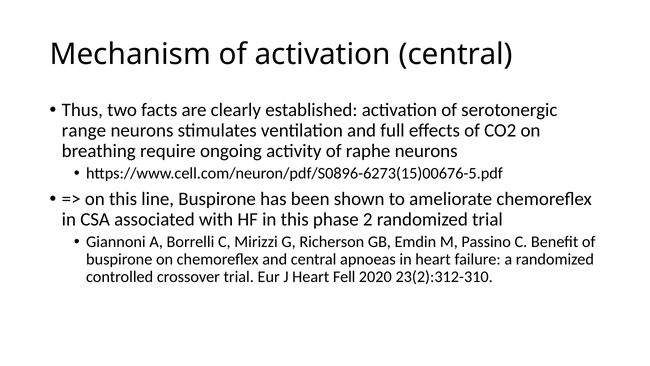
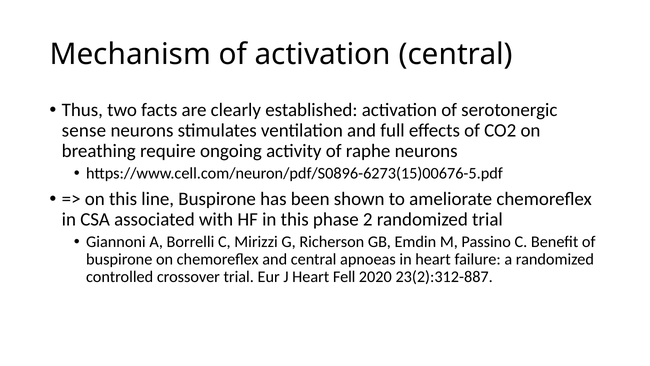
range: range -> sense
23(2):312-310: 23(2):312-310 -> 23(2):312-887
